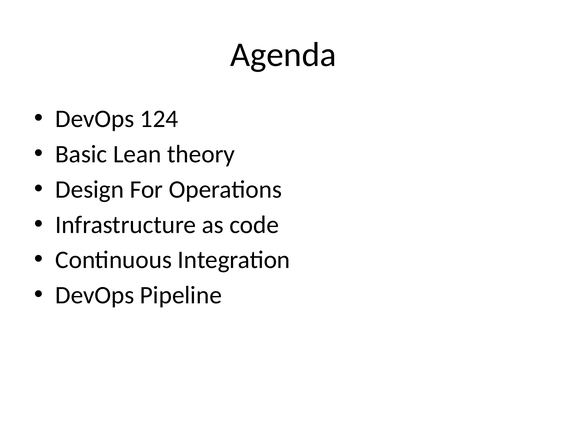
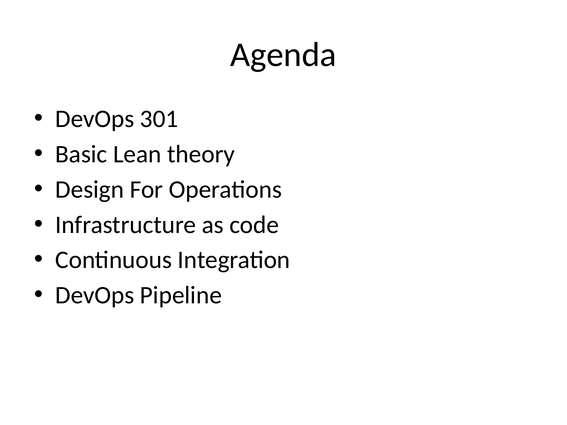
124: 124 -> 301
